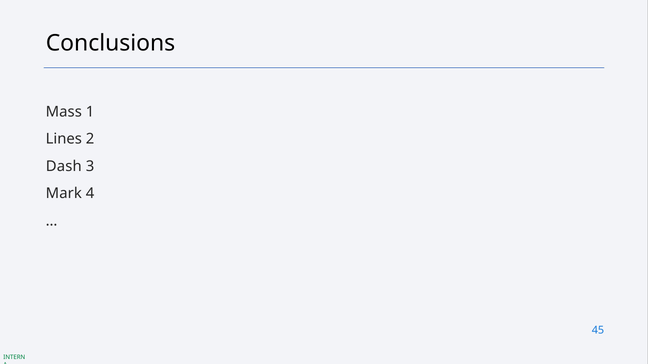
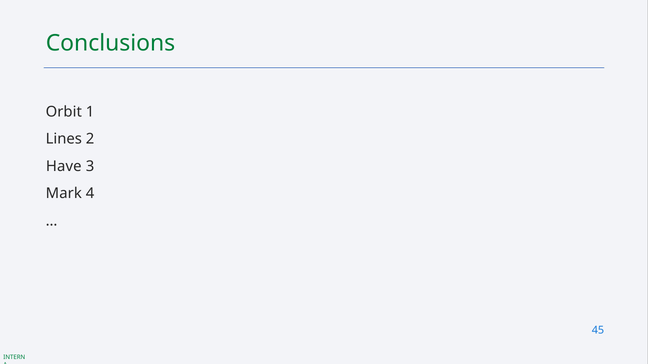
Conclusions colour: black -> green
Mass: Mass -> Orbit
Dash: Dash -> Have
